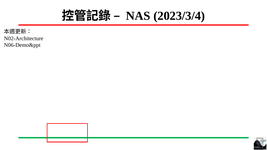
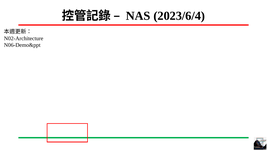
2023/3/4: 2023/3/4 -> 2023/6/4
